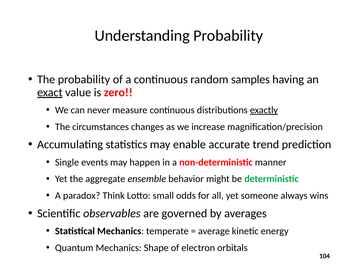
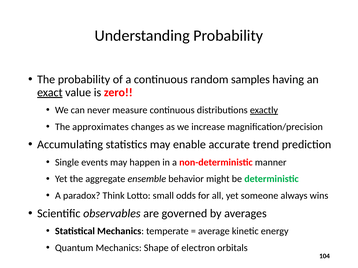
circumstances: circumstances -> approximates
